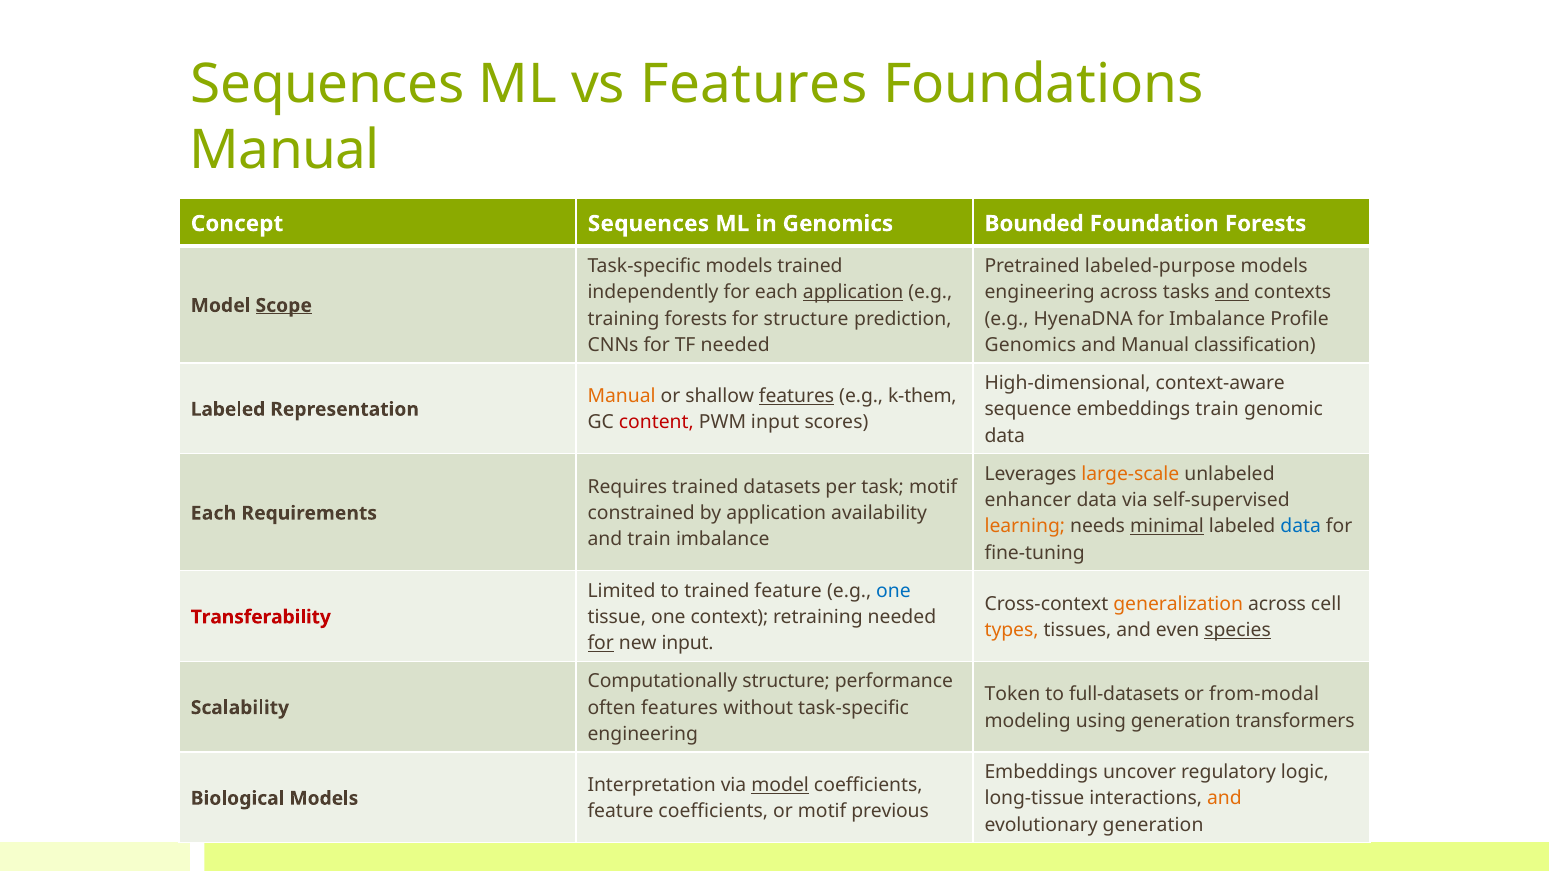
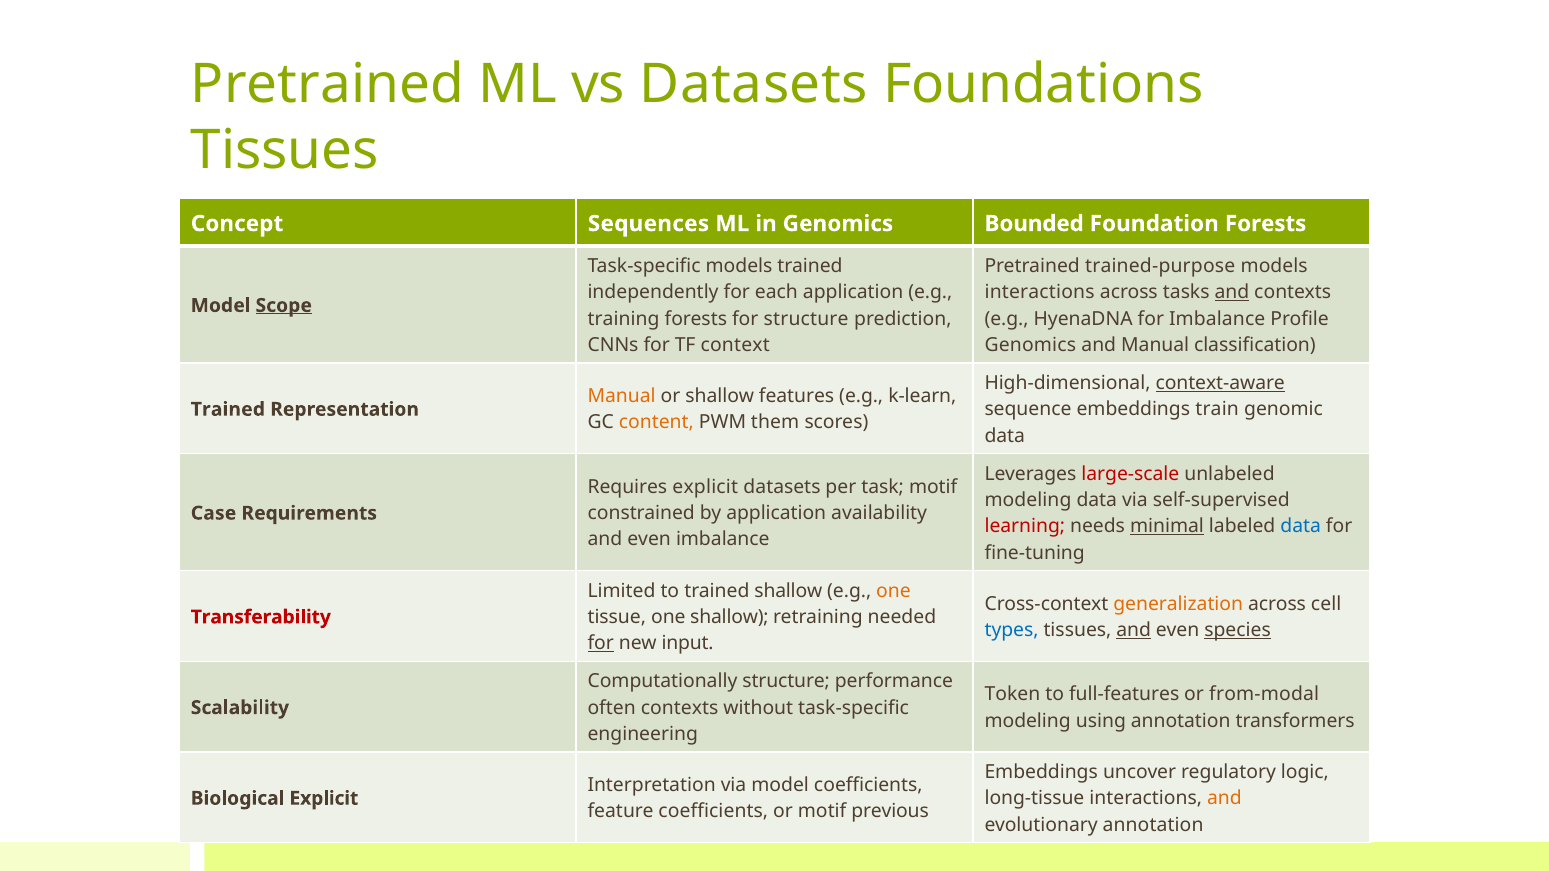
Sequences at (328, 85): Sequences -> Pretrained
vs Features: Features -> Datasets
Manual at (285, 151): Manual -> Tissues
labeled-purpose: labeled-purpose -> trained-purpose
application at (853, 292) underline: present -> none
engineering at (1040, 292): engineering -> interactions
TF needed: needed -> context
context-aware underline: none -> present
features at (797, 396) underline: present -> none
k-them: k-them -> k-learn
Labeled at (228, 410): Labeled -> Trained
content colour: red -> orange
PWM input: input -> them
large-scale colour: orange -> red
Requires trained: trained -> explicit
enhancer at (1028, 500): enhancer -> modeling
Each at (213, 513): Each -> Case
learning colour: orange -> red
train at (649, 540): train -> even
trained feature: feature -> shallow
one at (894, 591) colour: blue -> orange
one context: context -> shallow
types colour: orange -> blue
and at (1134, 630) underline: none -> present
full-datasets: full-datasets -> full-features
often features: features -> contexts
using generation: generation -> annotation
model at (780, 785) underline: present -> none
Biological Models: Models -> Explicit
evolutionary generation: generation -> annotation
